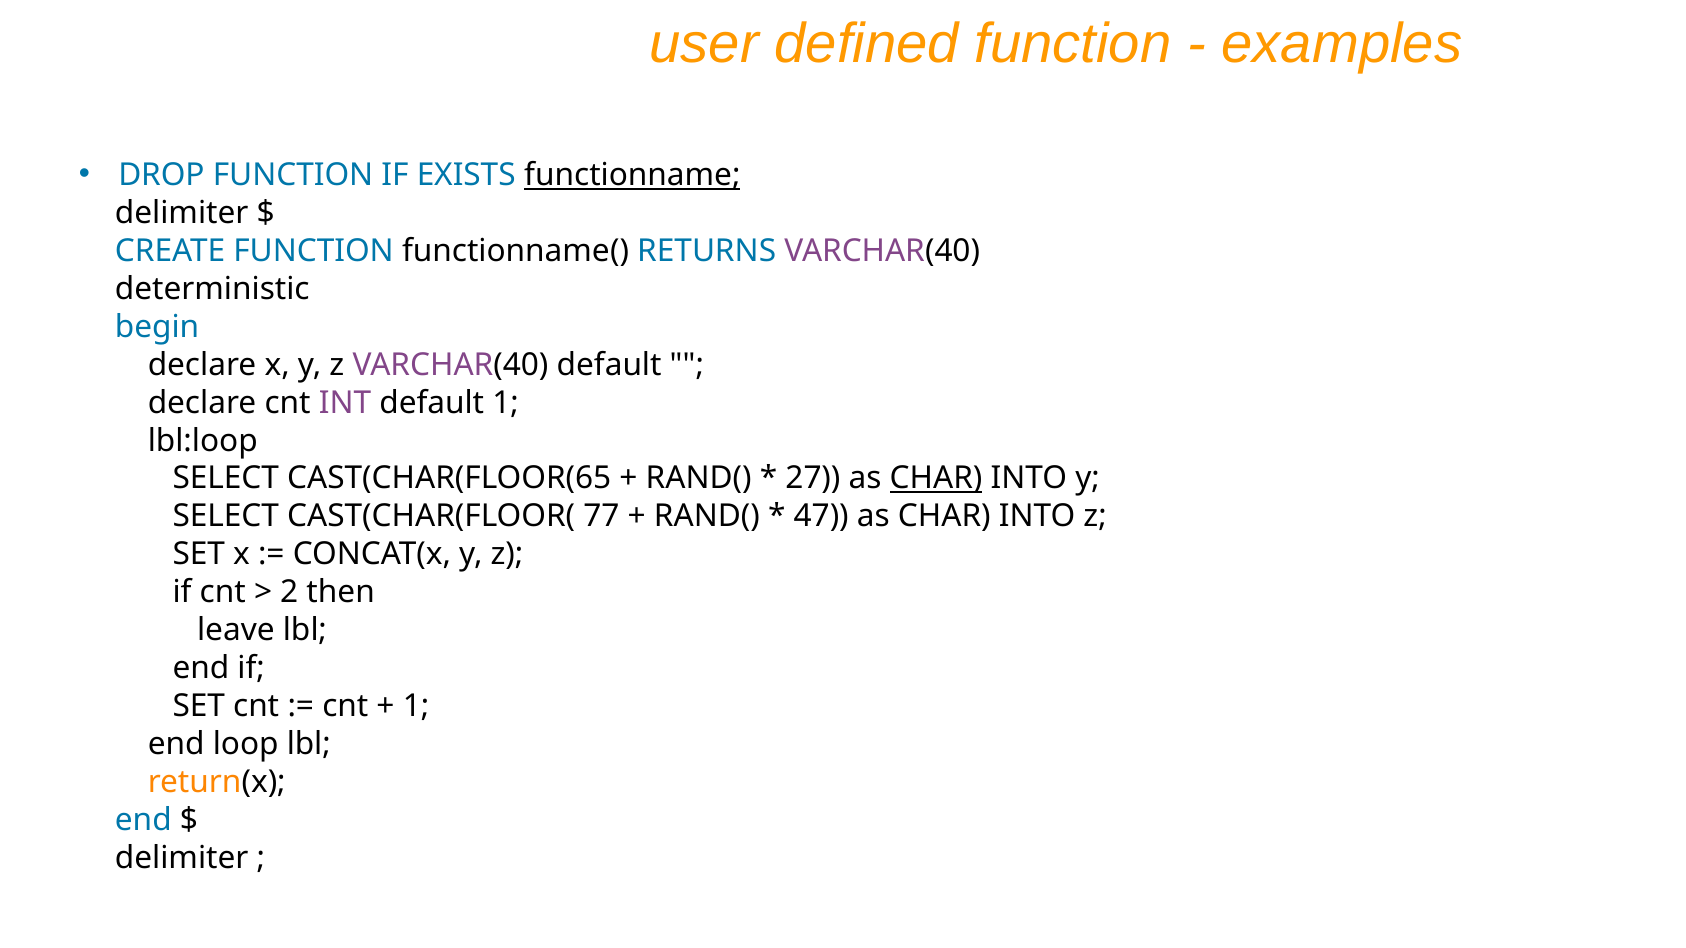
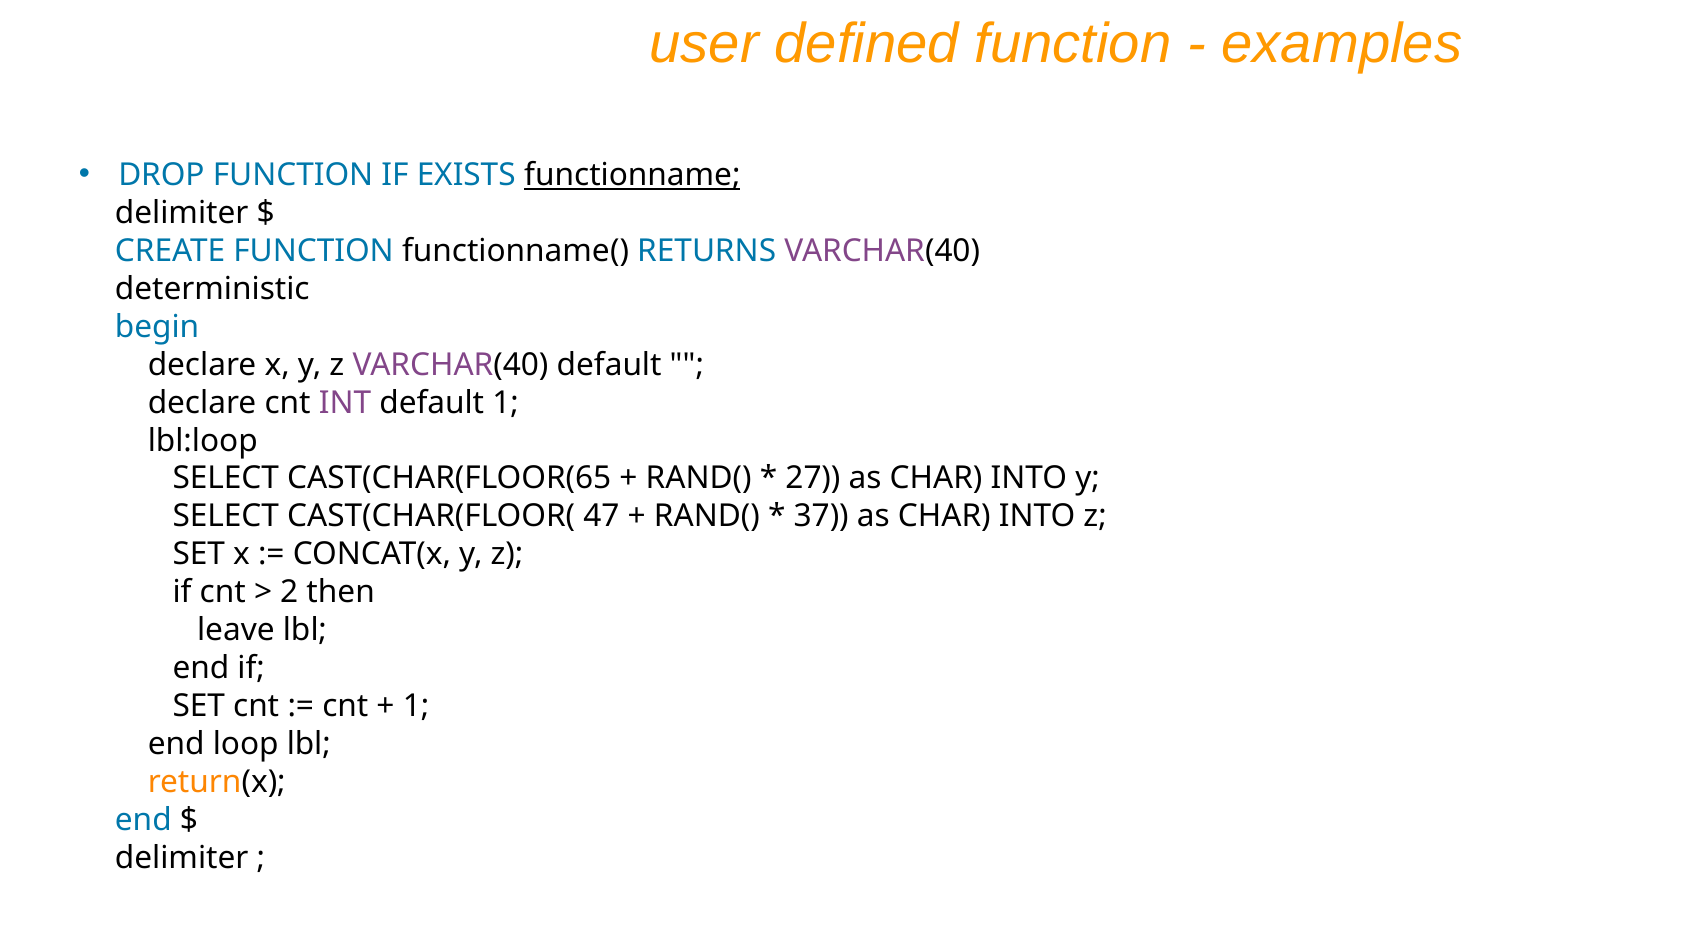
CHAR at (936, 479) underline: present -> none
77: 77 -> 47
47: 47 -> 37
